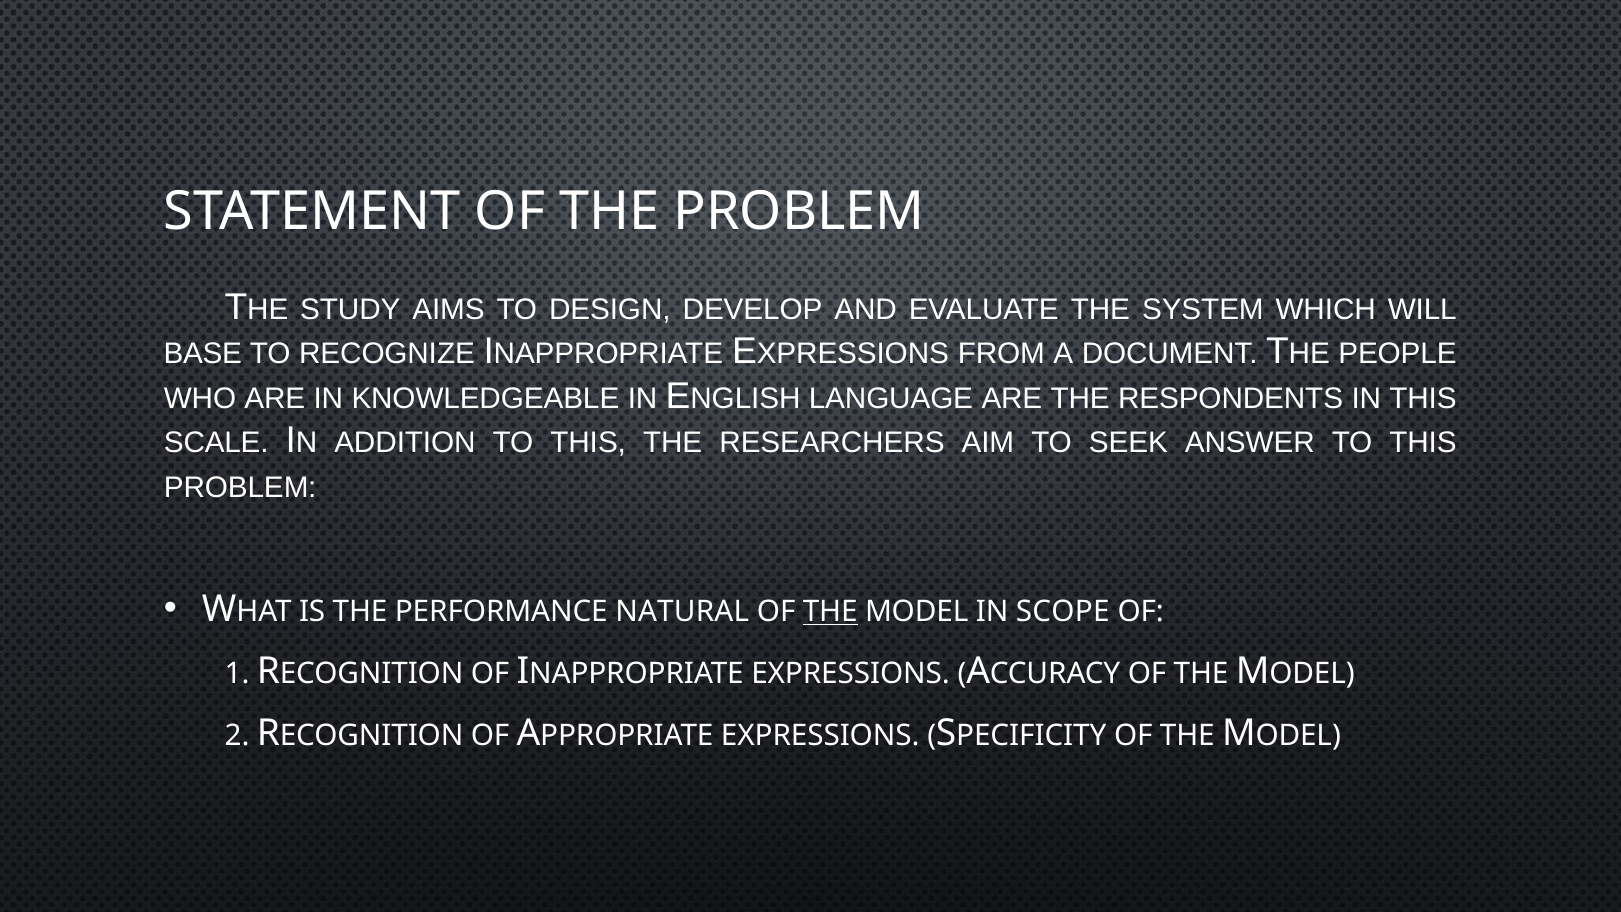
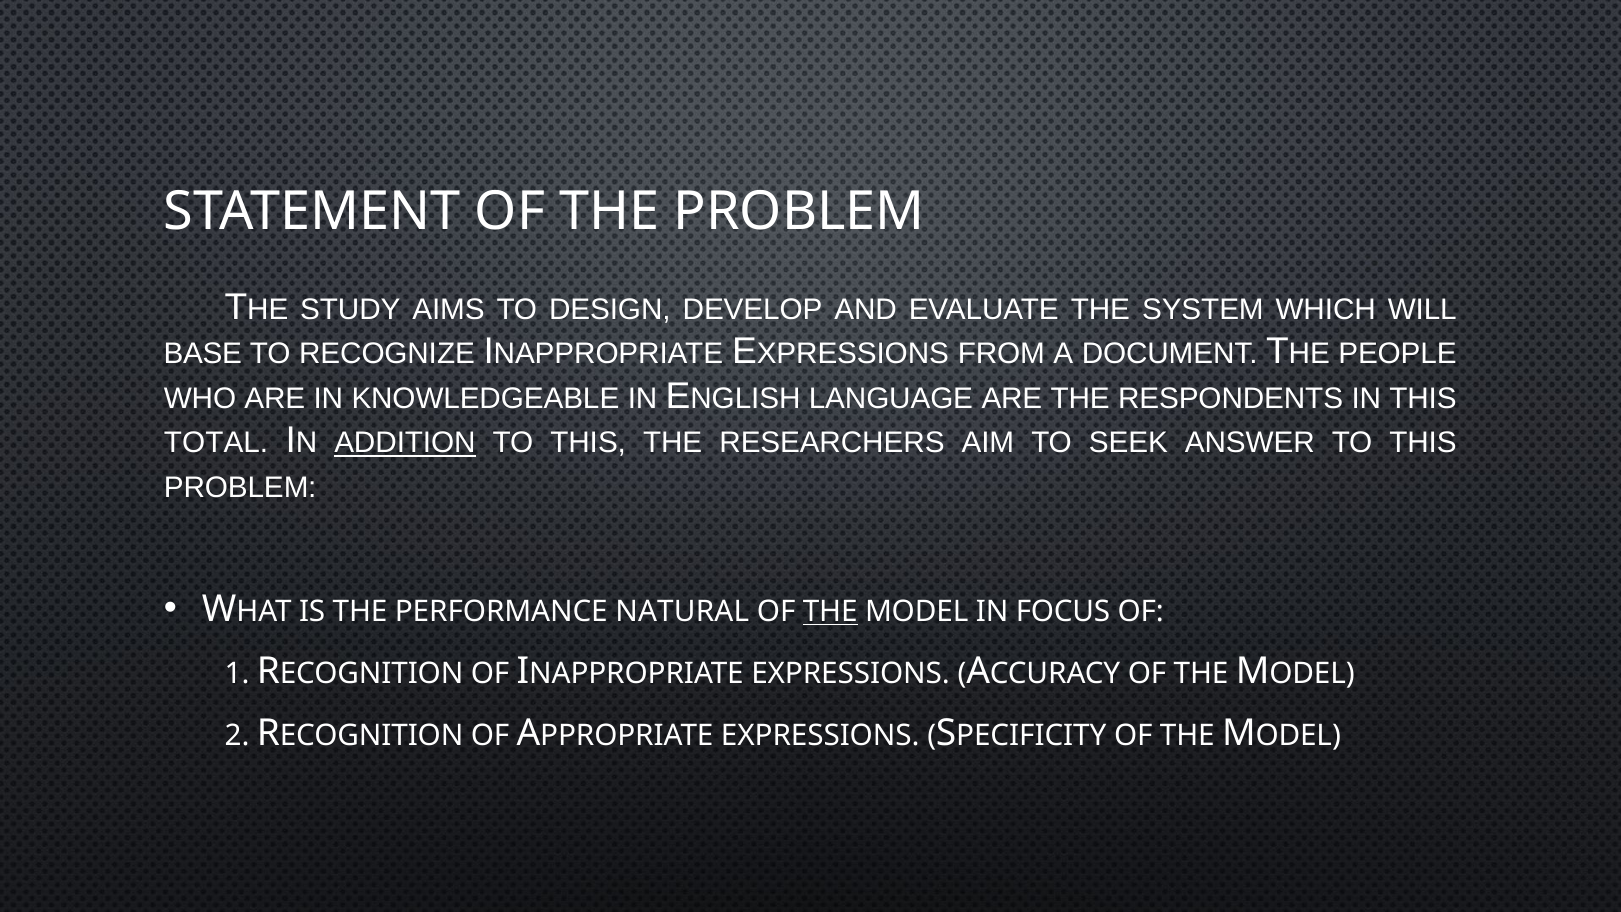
SCALE: SCALE -> TOTAL
ADDITION underline: none -> present
SCOPE: SCOPE -> FOCUS
